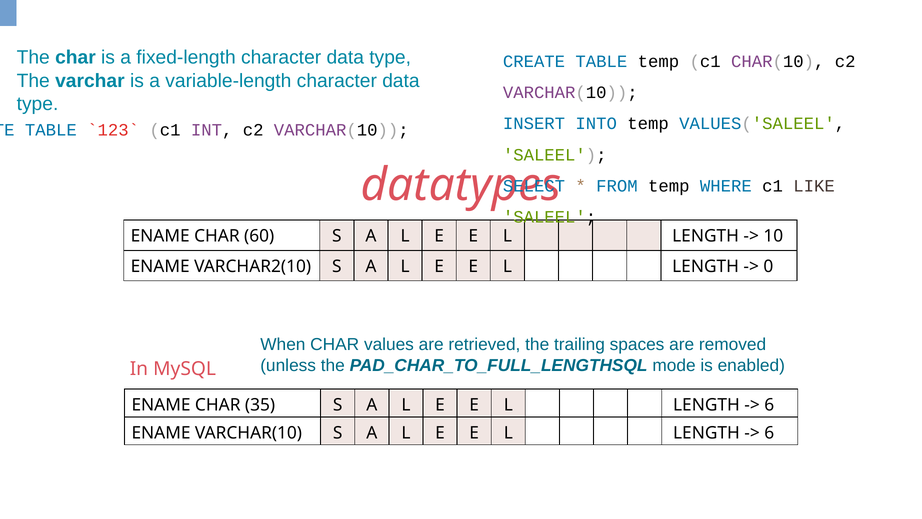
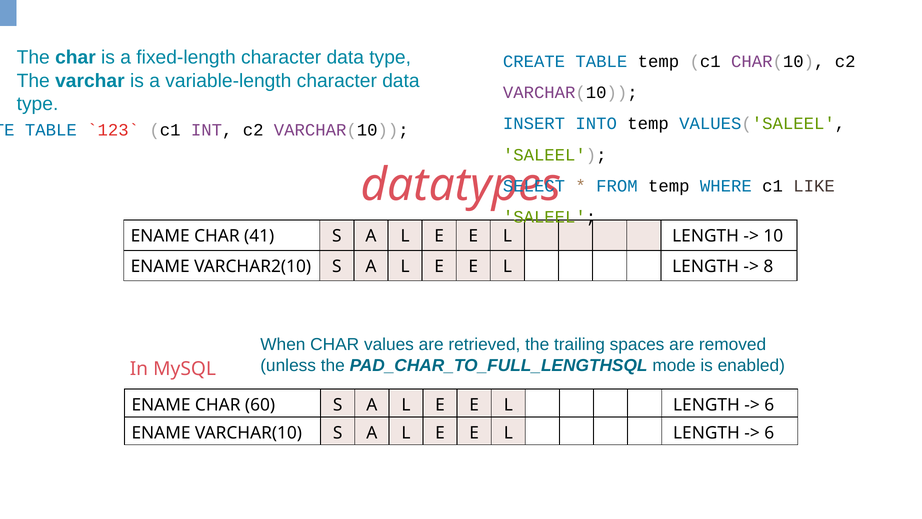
60: 60 -> 41
0: 0 -> 8
35: 35 -> 60
